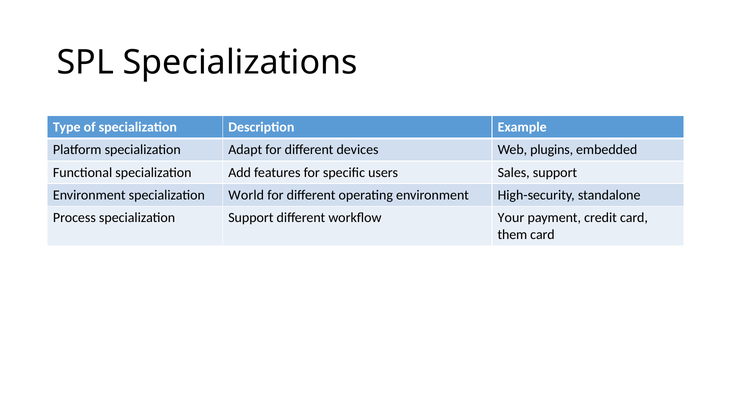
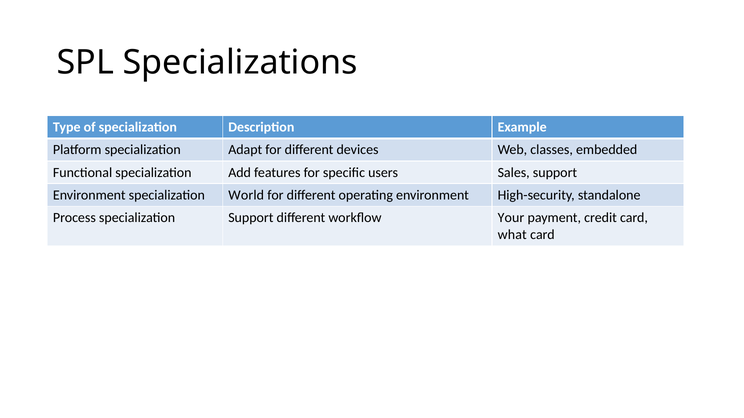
plugins: plugins -> classes
them: them -> what
